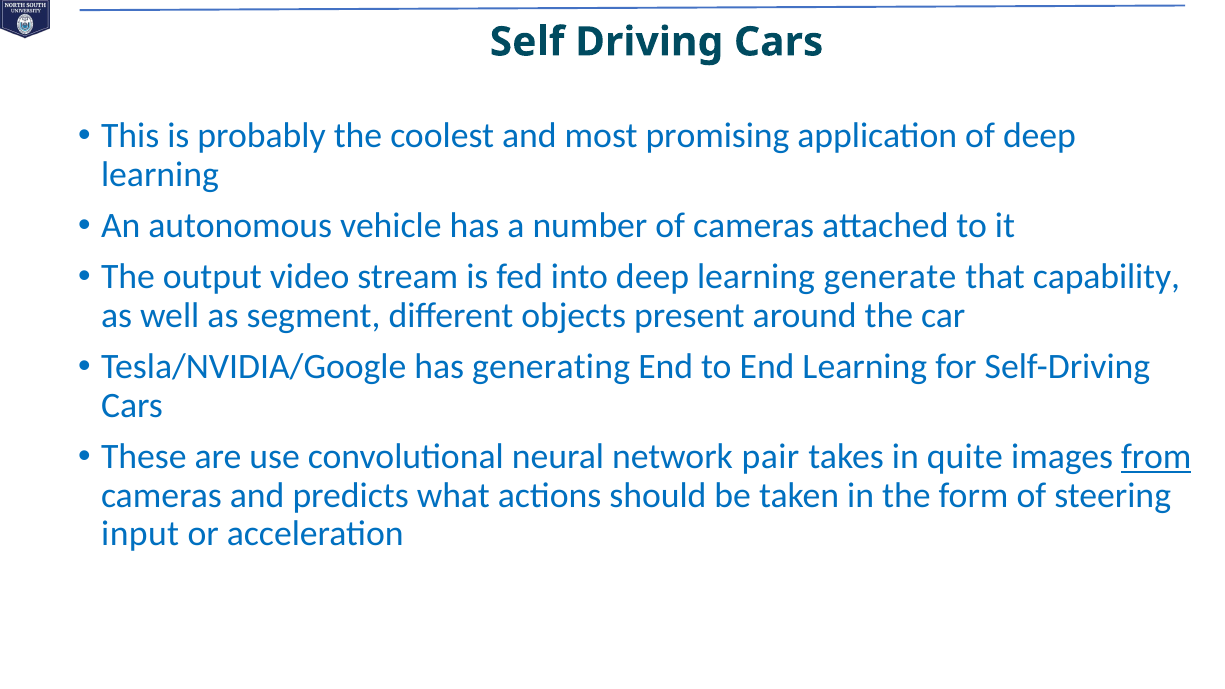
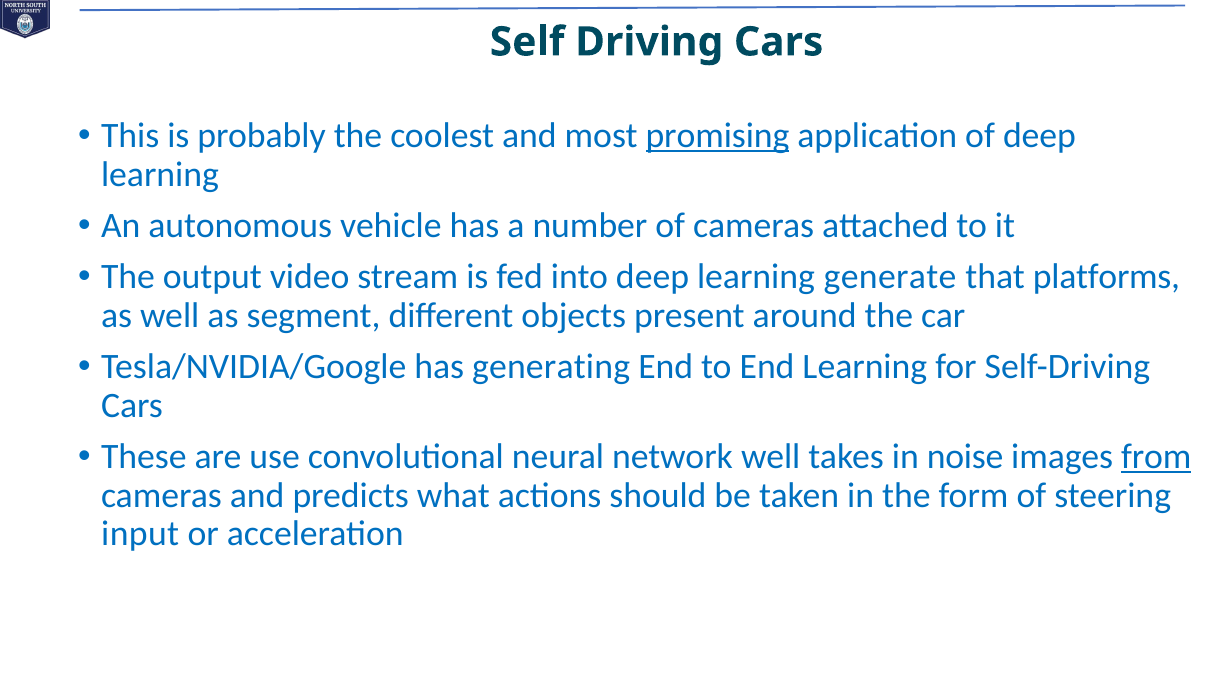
promising underline: none -> present
capability: capability -> platforms
network pair: pair -> well
quite: quite -> noise
